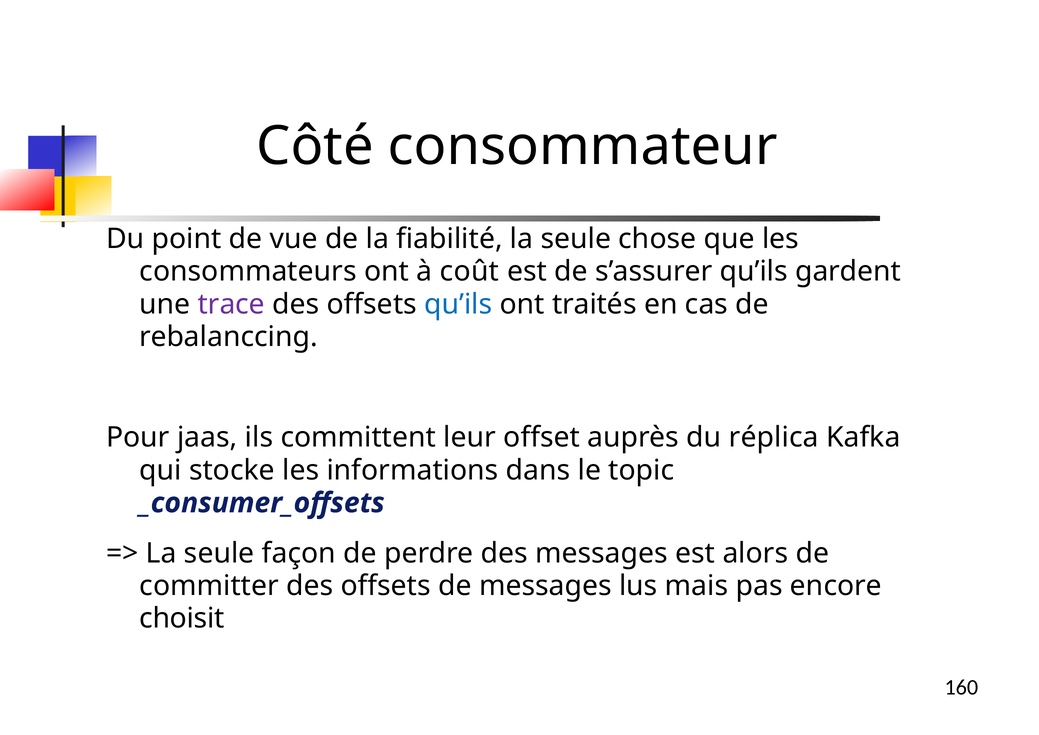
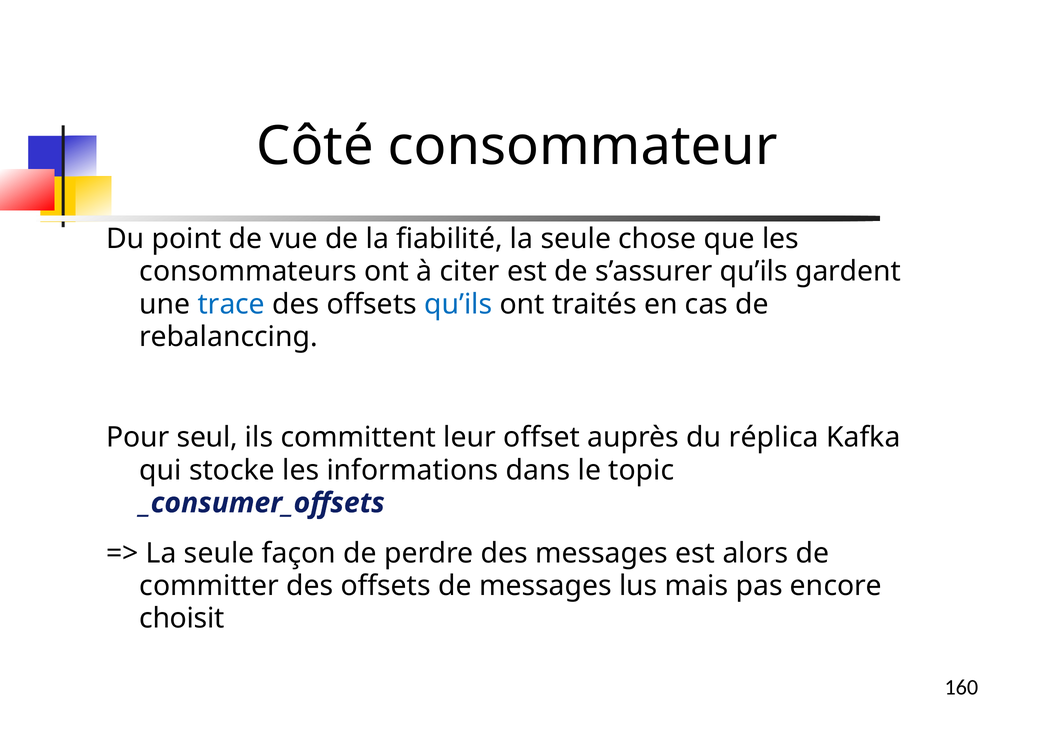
coût: coût -> citer
trace colour: purple -> blue
jaas: jaas -> seul
